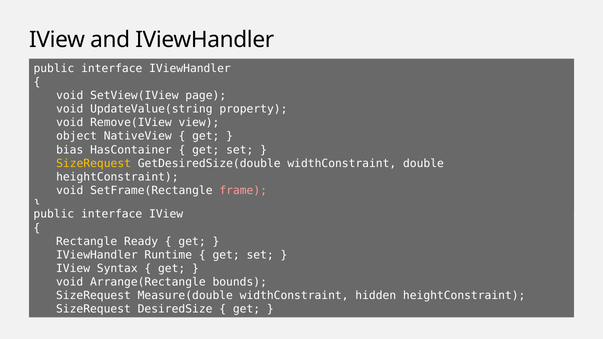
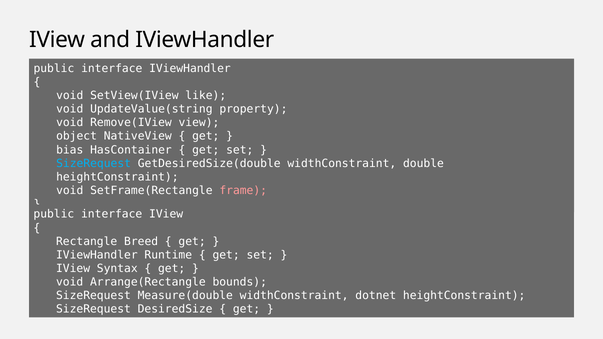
page: page -> like
SizeRequest at (94, 163) colour: yellow -> light blue
Ready: Ready -> Breed
hidden: hidden -> dotnet
